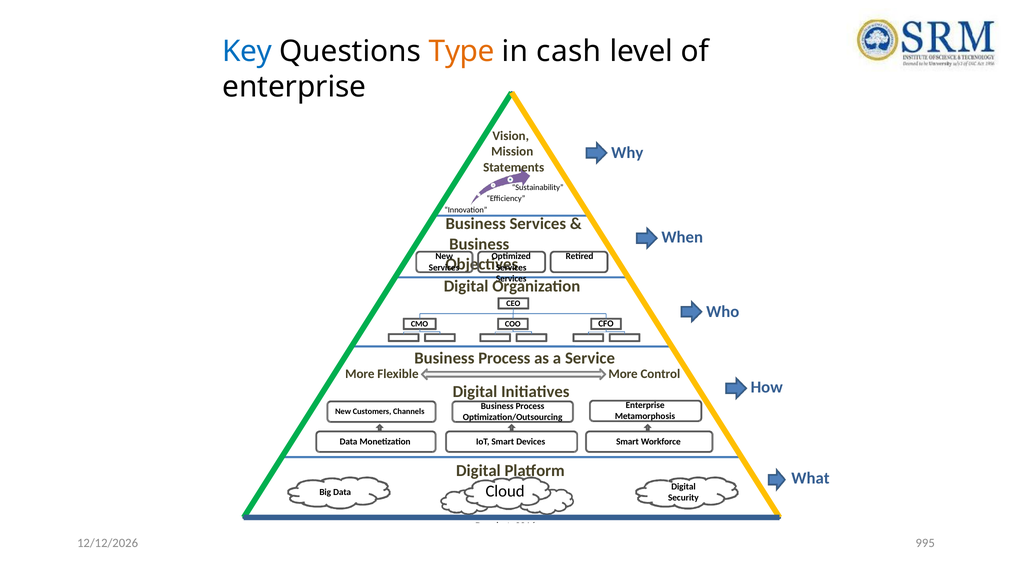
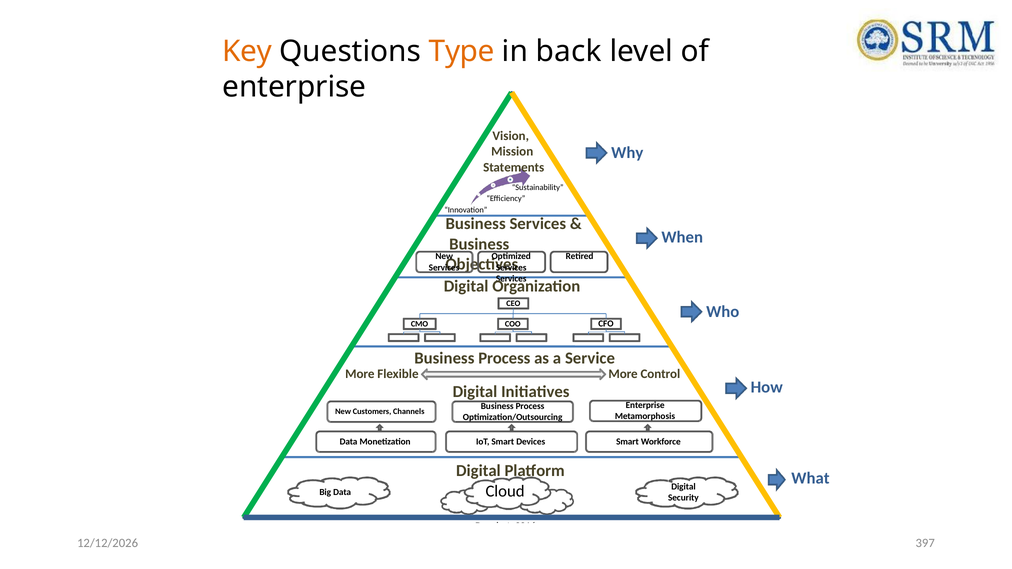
Key colour: blue -> orange
cash: cash -> back
995: 995 -> 397
